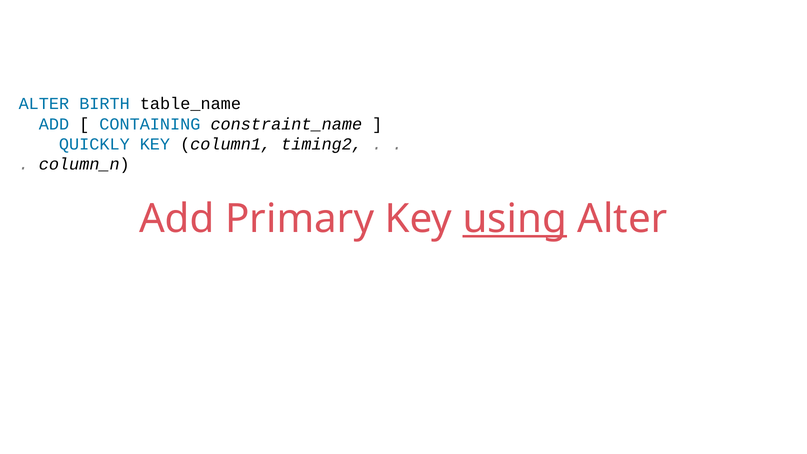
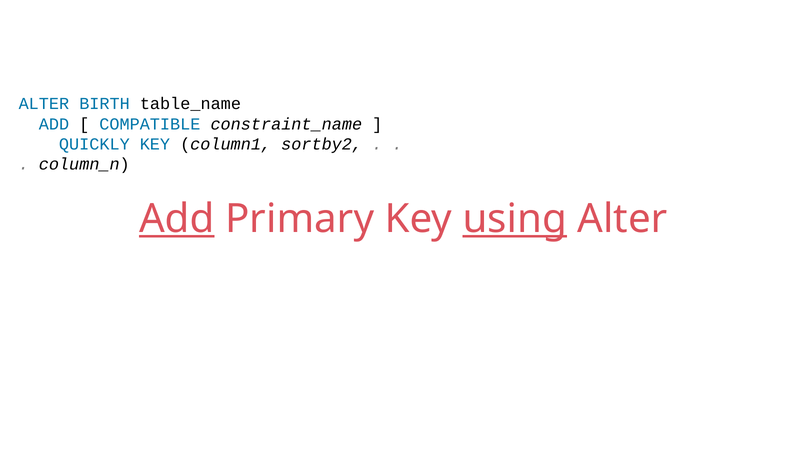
CONTAINING: CONTAINING -> COMPATIBLE
timing2: timing2 -> sortby2
Add at (177, 219) underline: none -> present
